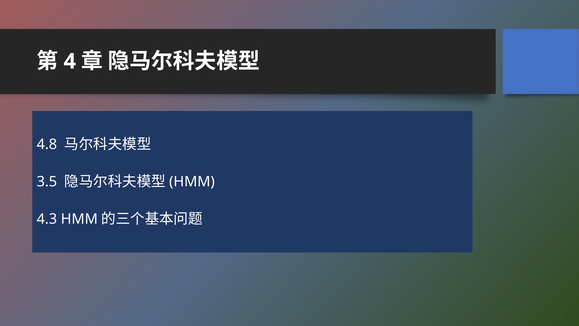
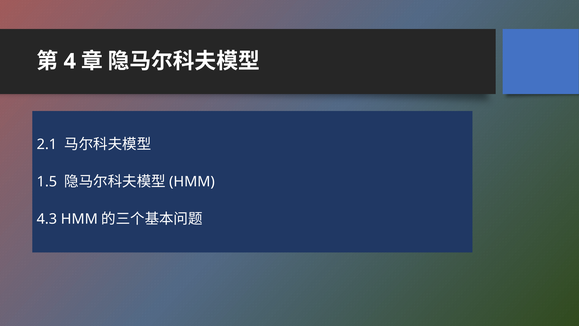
4.8: 4.8 -> 2.1
3.5: 3.5 -> 1.5
